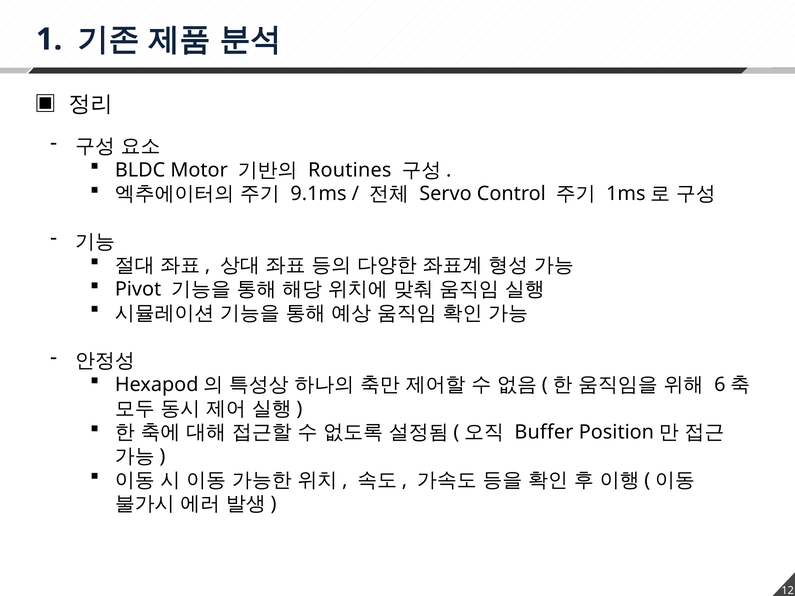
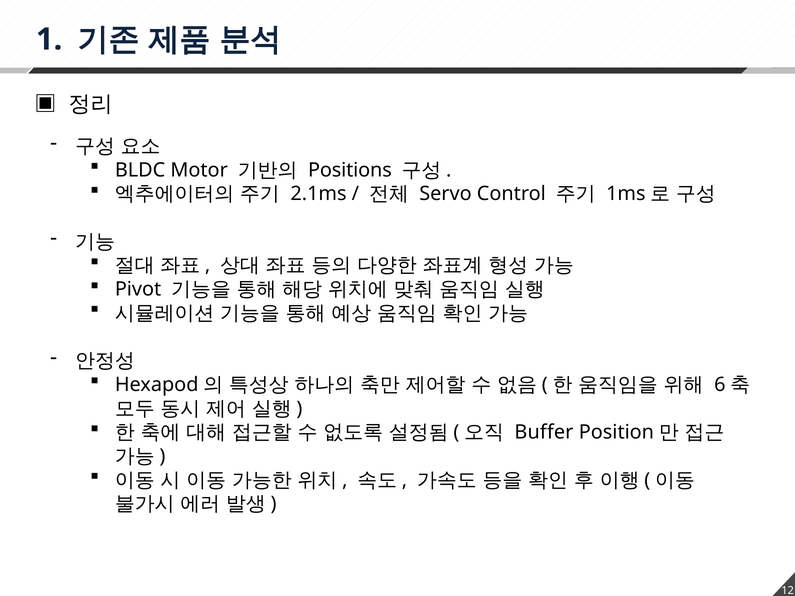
Routines: Routines -> Positions
9.1ms: 9.1ms -> 2.1ms
